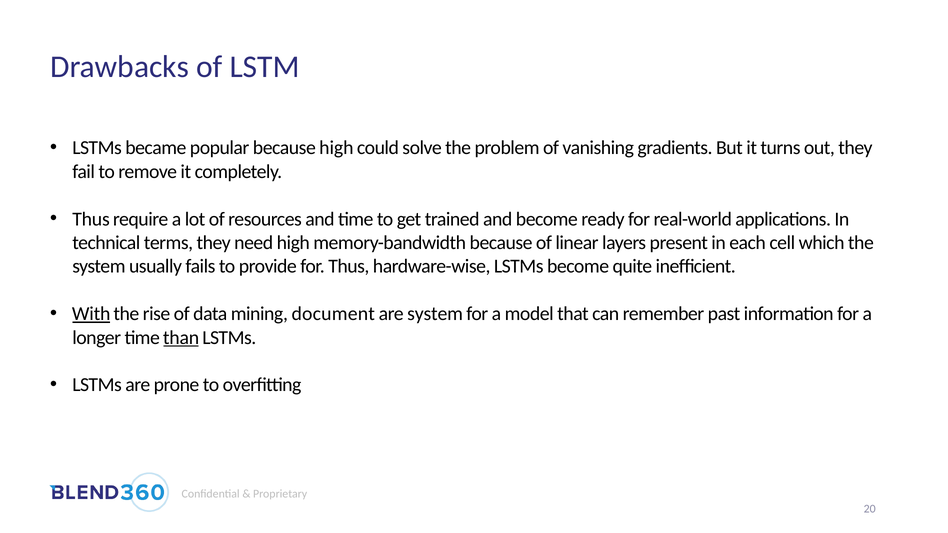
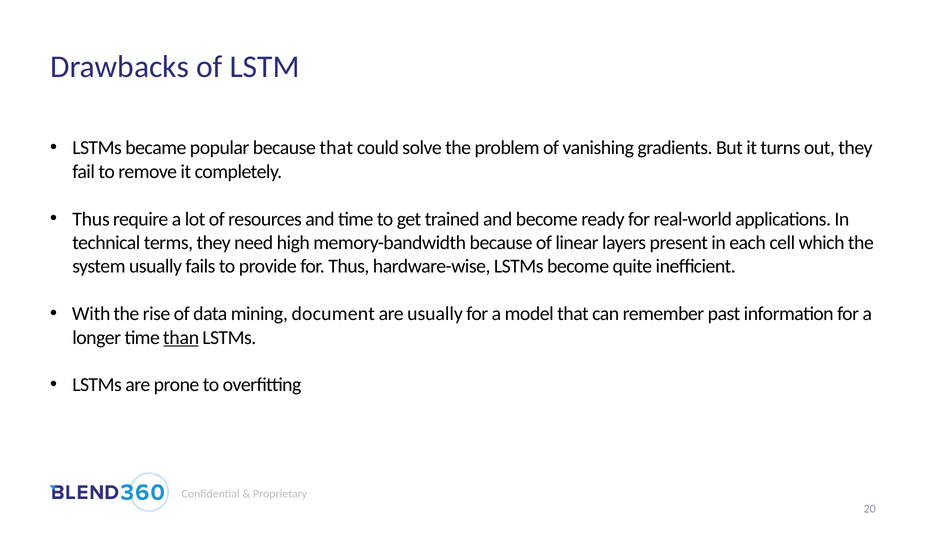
because high: high -> that
With underline: present -> none
are system: system -> usually
